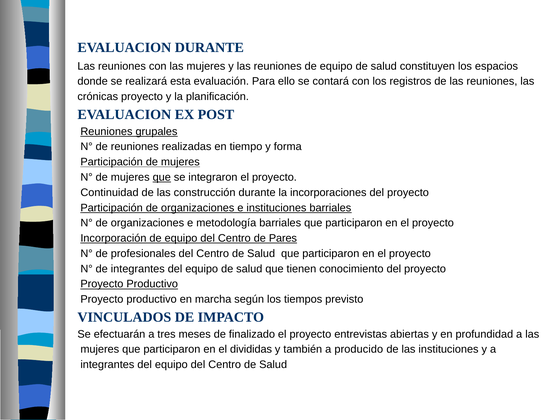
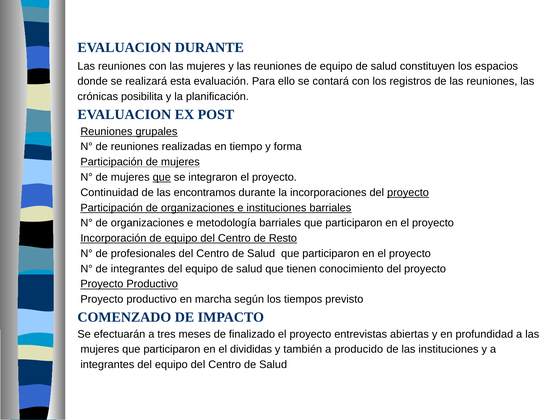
crónicas proyecto: proyecto -> posibilita
construcción: construcción -> encontramos
proyecto at (408, 192) underline: none -> present
Pares: Pares -> Resto
VINCULADOS: VINCULADOS -> COMENZADO
